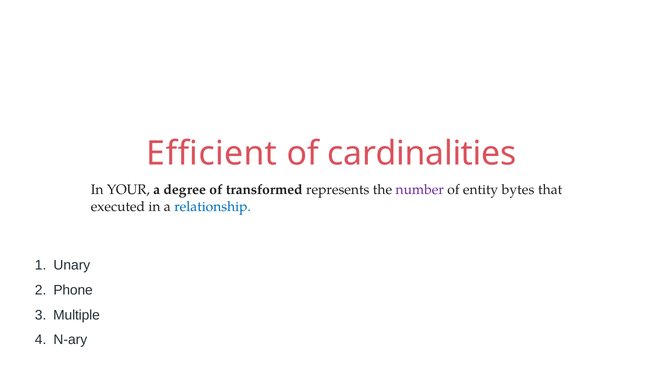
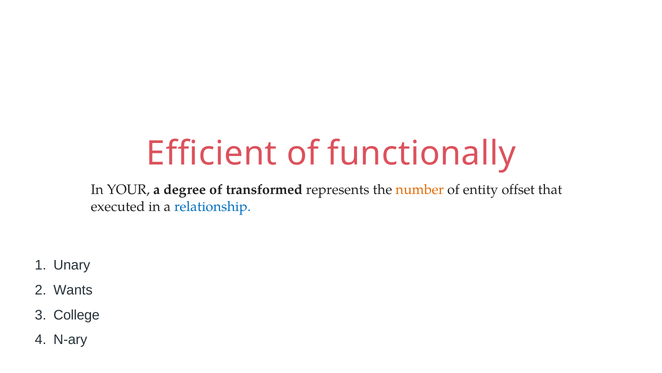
cardinalities: cardinalities -> functionally
number colour: purple -> orange
bytes: bytes -> offset
Phone: Phone -> Wants
Multiple: Multiple -> College
